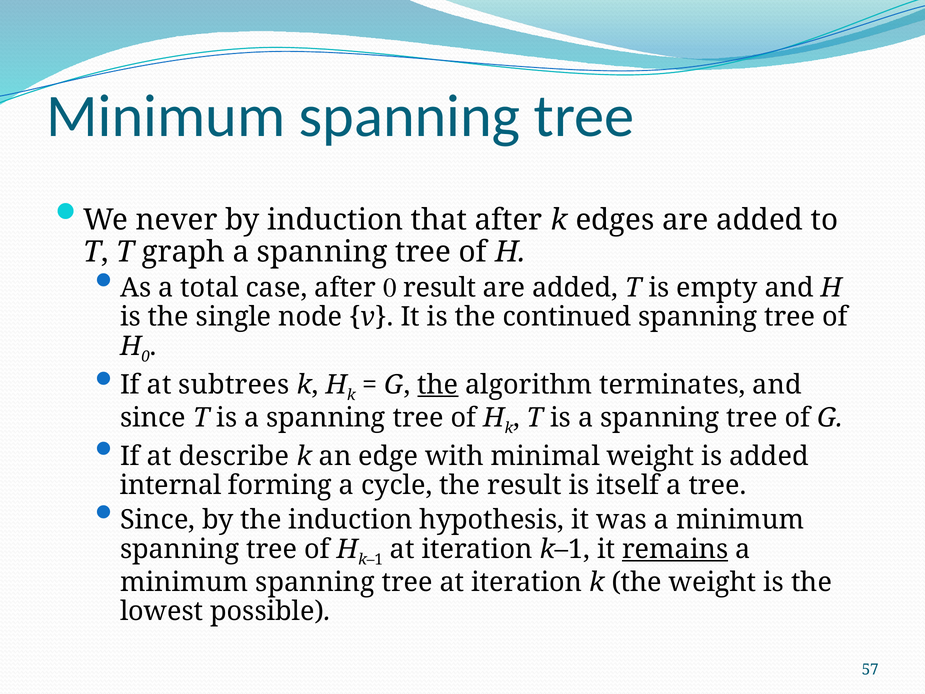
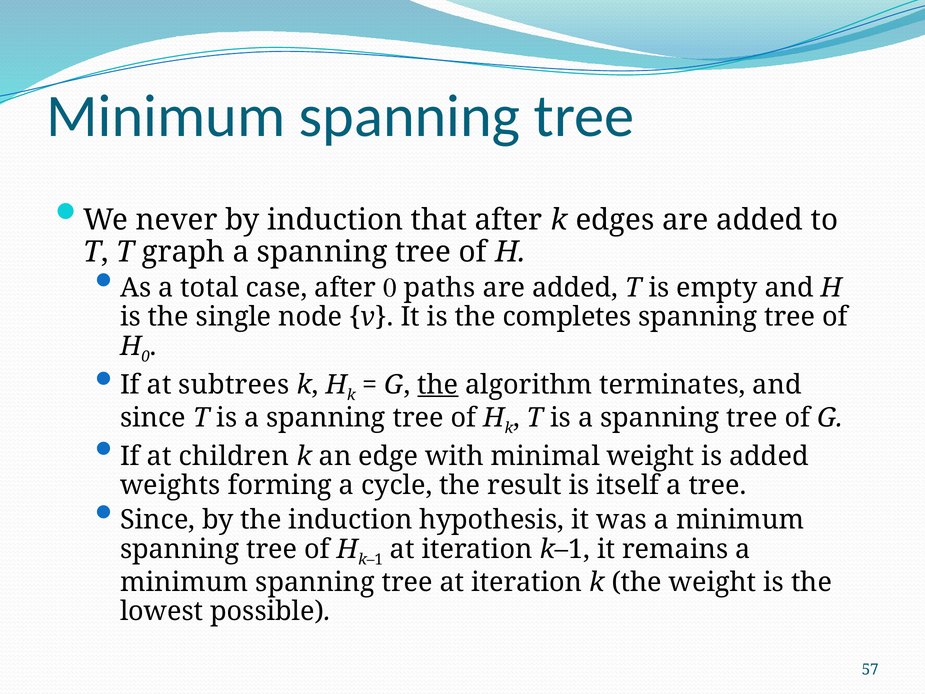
0 result: result -> paths
continued: continued -> completes
describe: describe -> children
internal: internal -> weights
remains underline: present -> none
